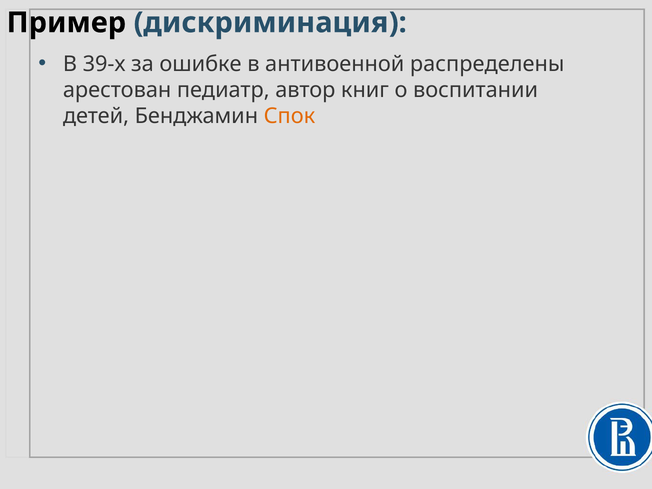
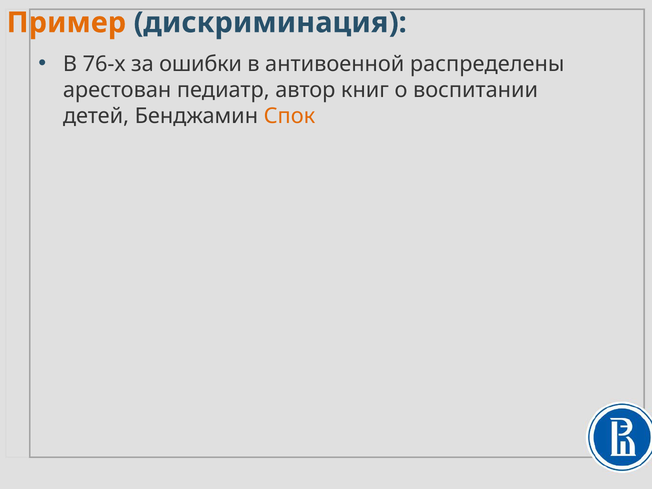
Пример colour: black -> orange
39-х: 39-х -> 76-х
ошибке: ошибке -> ошибки
